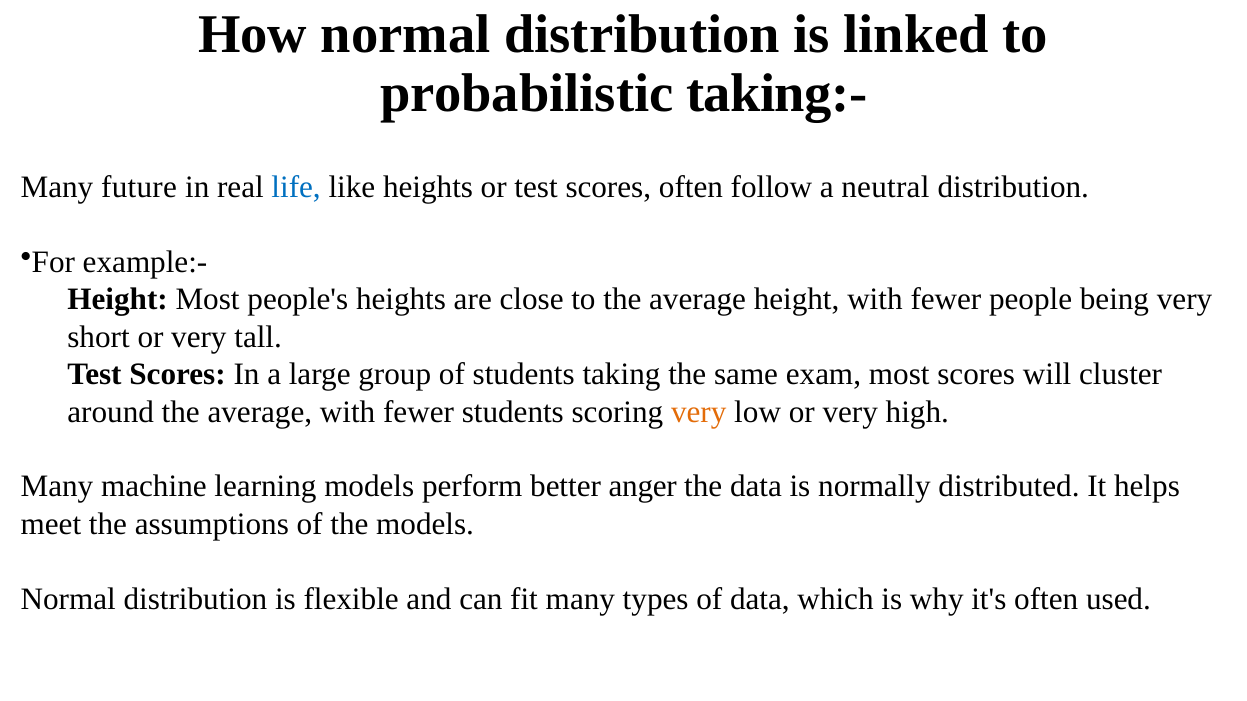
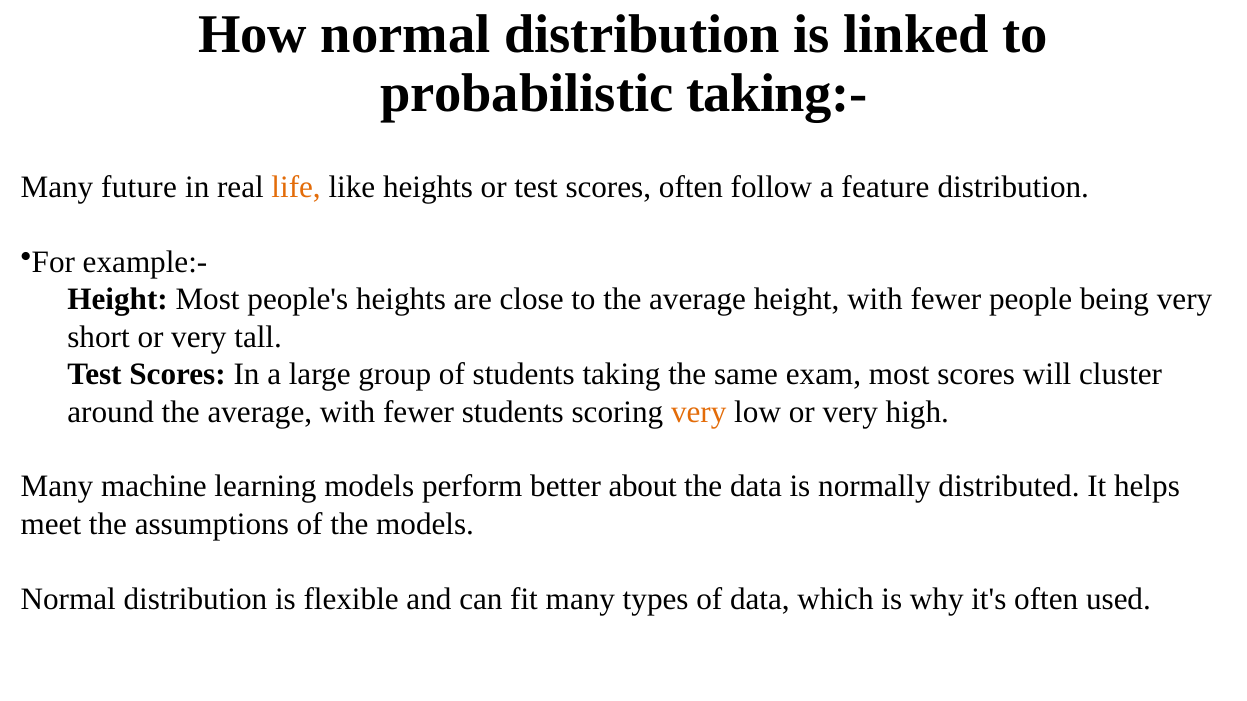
life colour: blue -> orange
neutral: neutral -> feature
anger: anger -> about
